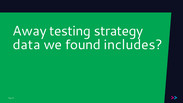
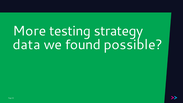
Away: Away -> More
includes: includes -> possible
